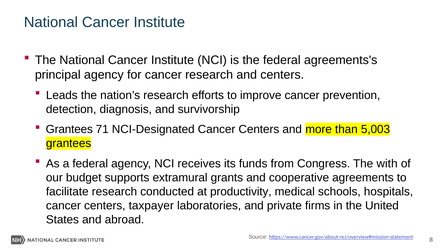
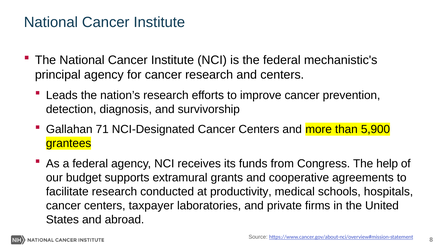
agreements's: agreements's -> mechanistic's
Grantees at (69, 129): Grantees -> Gallahan
5,003: 5,003 -> 5,900
with: with -> help
